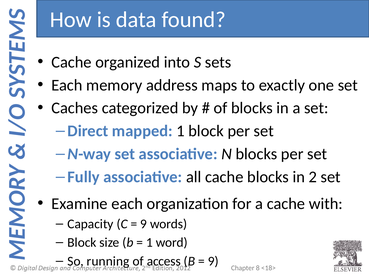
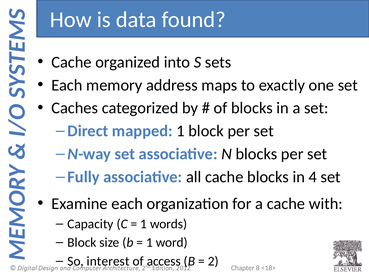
2: 2 -> 4
9 at (144, 224): 9 -> 1
running: running -> interest
9 at (213, 261): 9 -> 2
